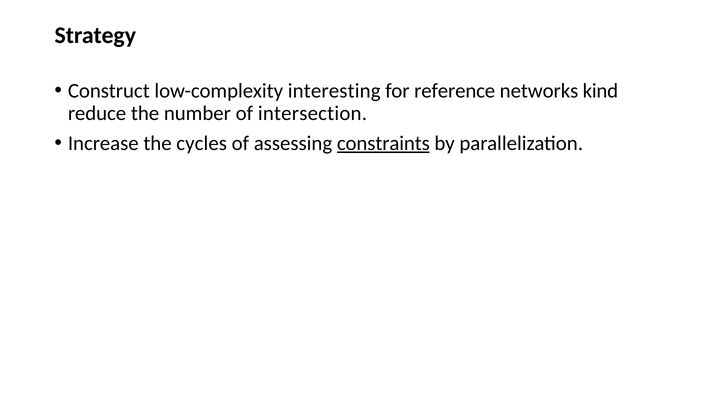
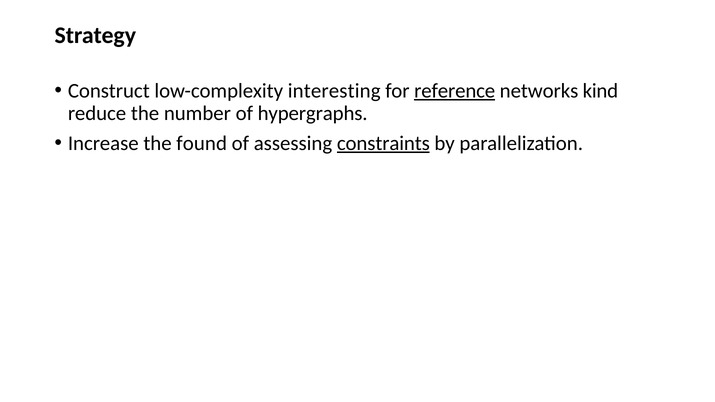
reference underline: none -> present
intersection: intersection -> hypergraphs
cycles: cycles -> found
